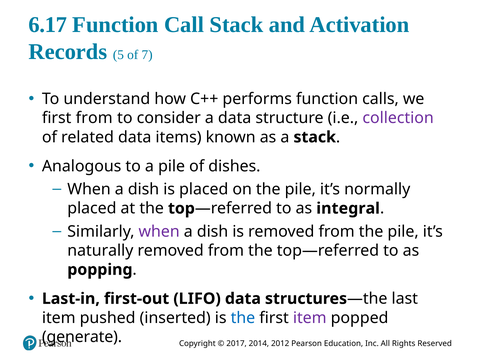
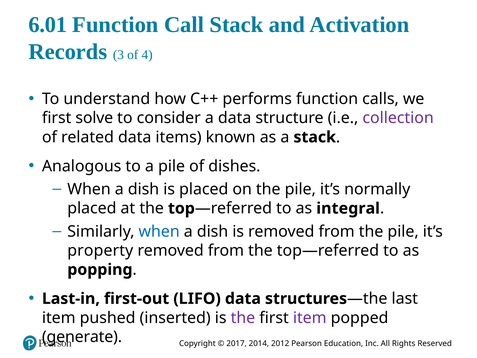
6.17: 6.17 -> 6.01
5: 5 -> 3
7: 7 -> 4
first from: from -> solve
when at (159, 231) colour: purple -> blue
naturally: naturally -> property
the at (243, 318) colour: blue -> purple
